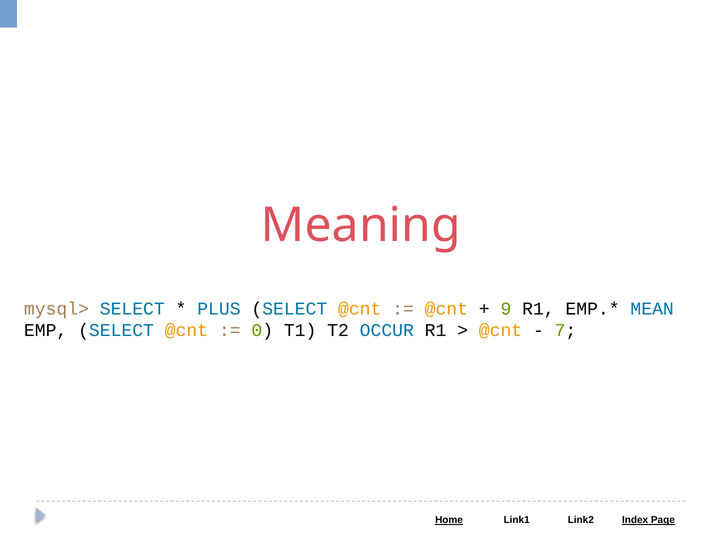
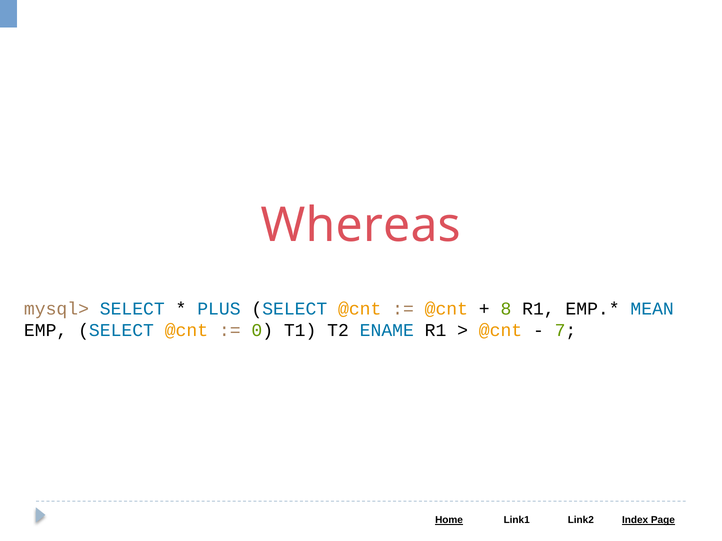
Meaning: Meaning -> Whereas
9: 9 -> 8
OCCUR: OCCUR -> ENAME
